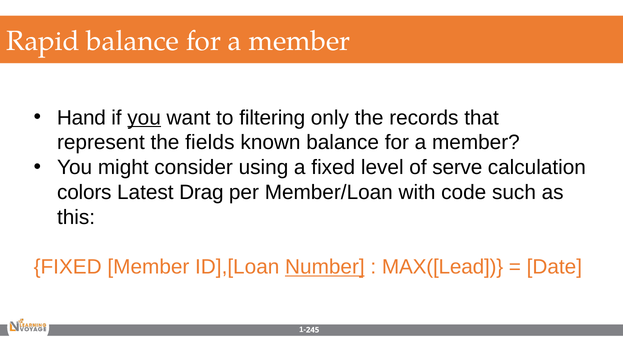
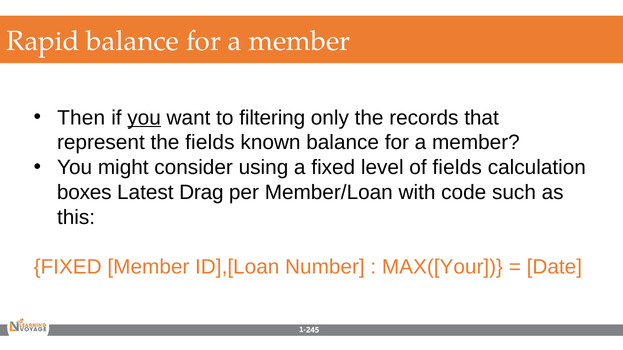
Hand: Hand -> Then
of serve: serve -> fields
colors: colors -> boxes
Number underline: present -> none
MAX([Lead: MAX([Lead -> MAX([Your
